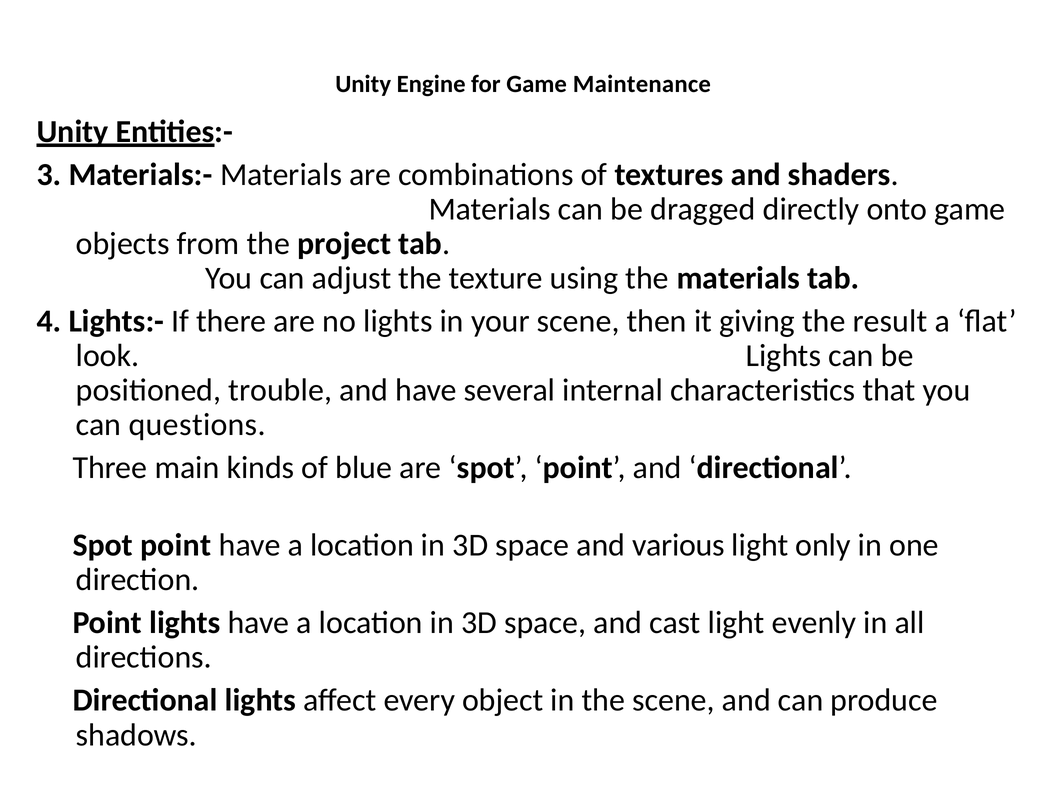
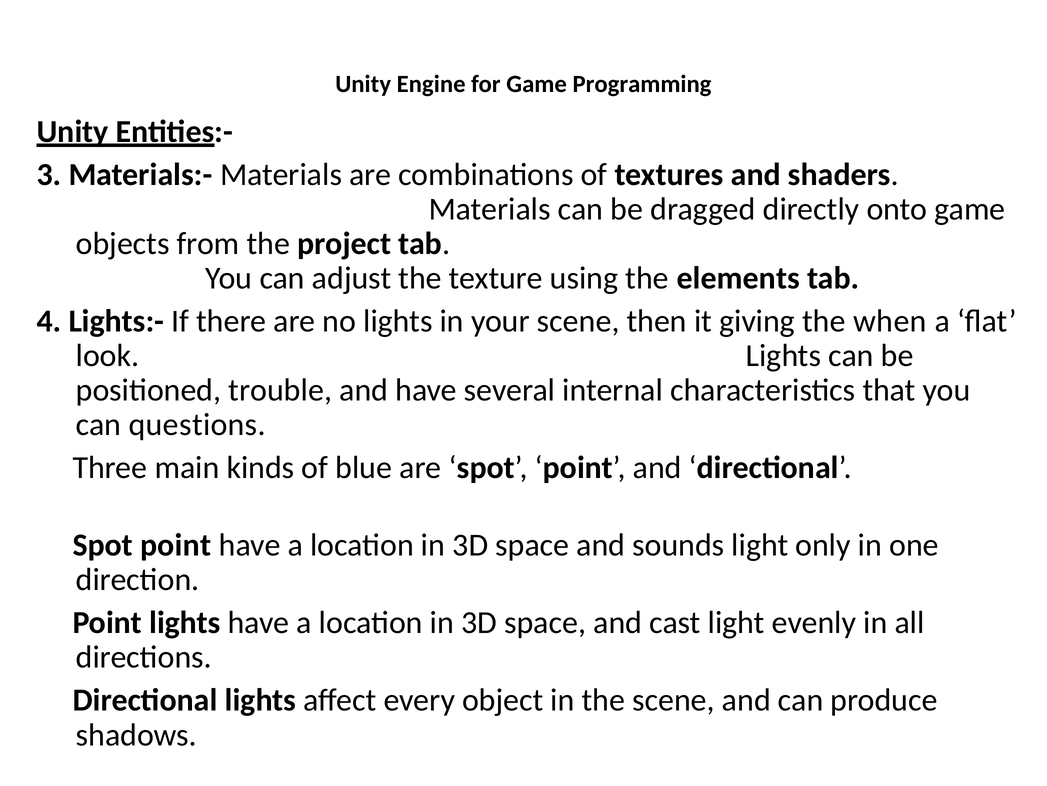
Maintenance: Maintenance -> Programming
the materials: materials -> elements
result: result -> when
various: various -> sounds
